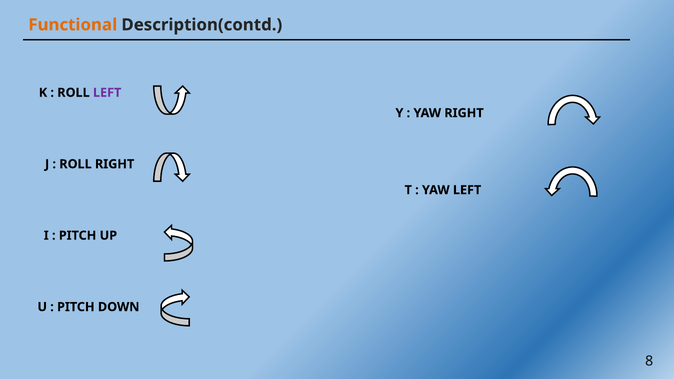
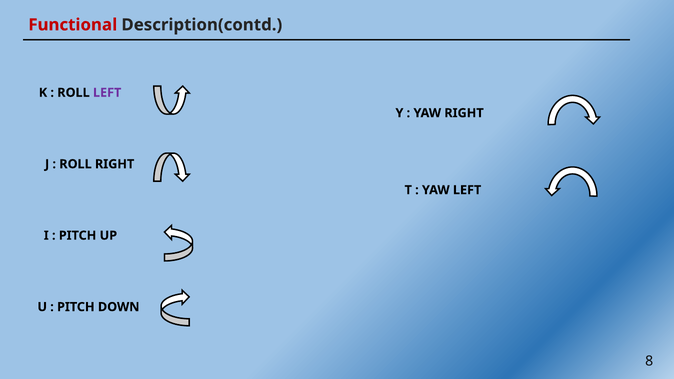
Functional colour: orange -> red
